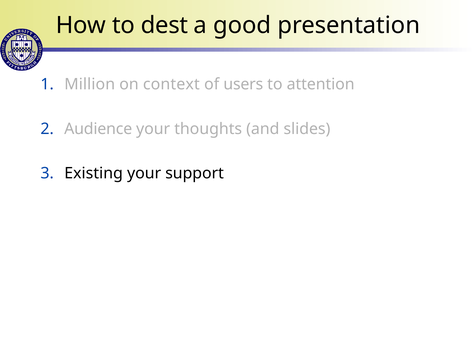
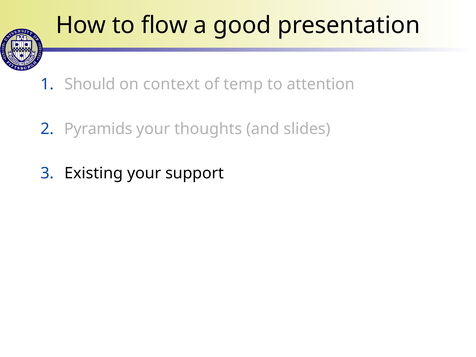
dest: dest -> flow
Million: Million -> Should
users: users -> temp
Audience: Audience -> Pyramids
